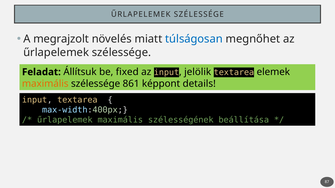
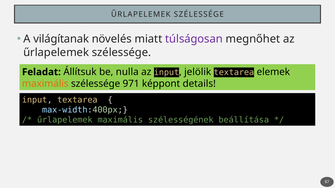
megrajzolt: megrajzolt -> világítanak
túlságosan colour: blue -> purple
fixed: fixed -> nulla
861: 861 -> 971
